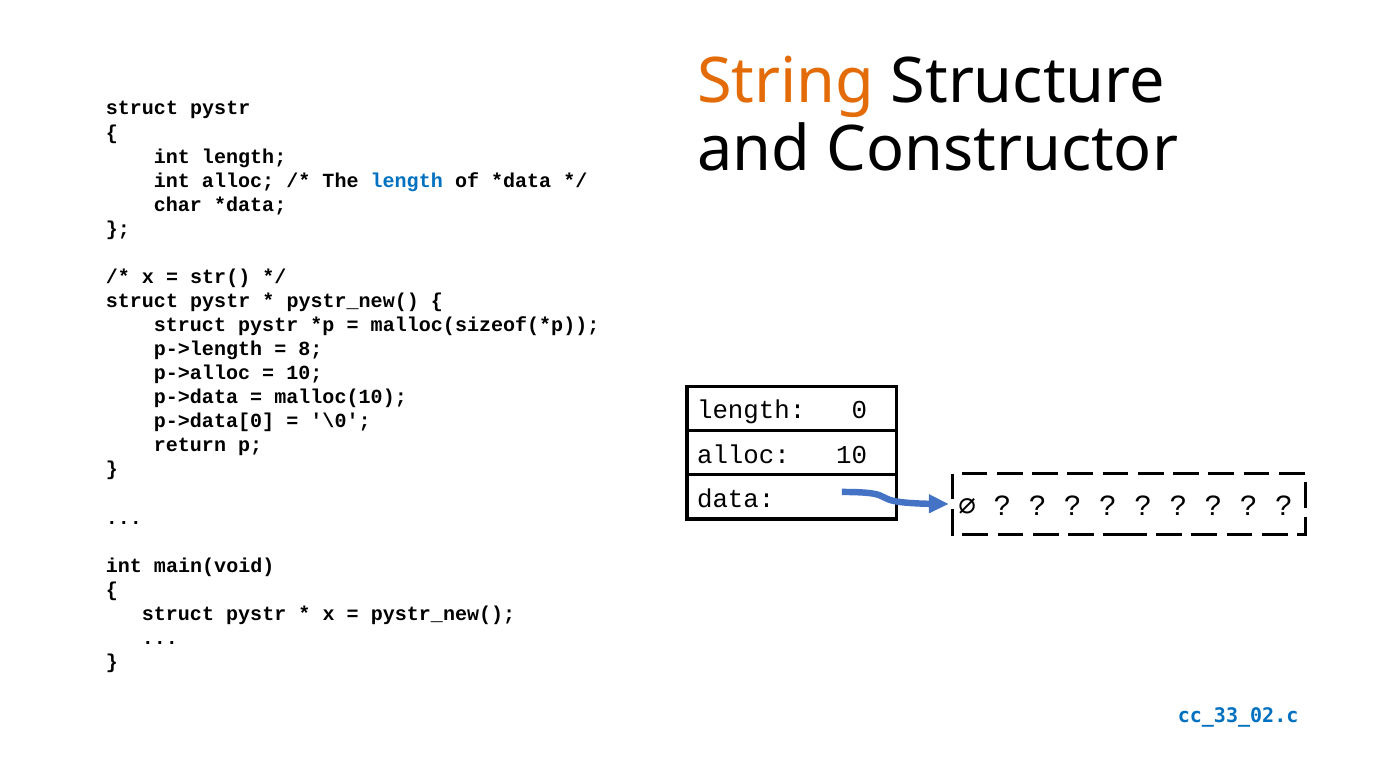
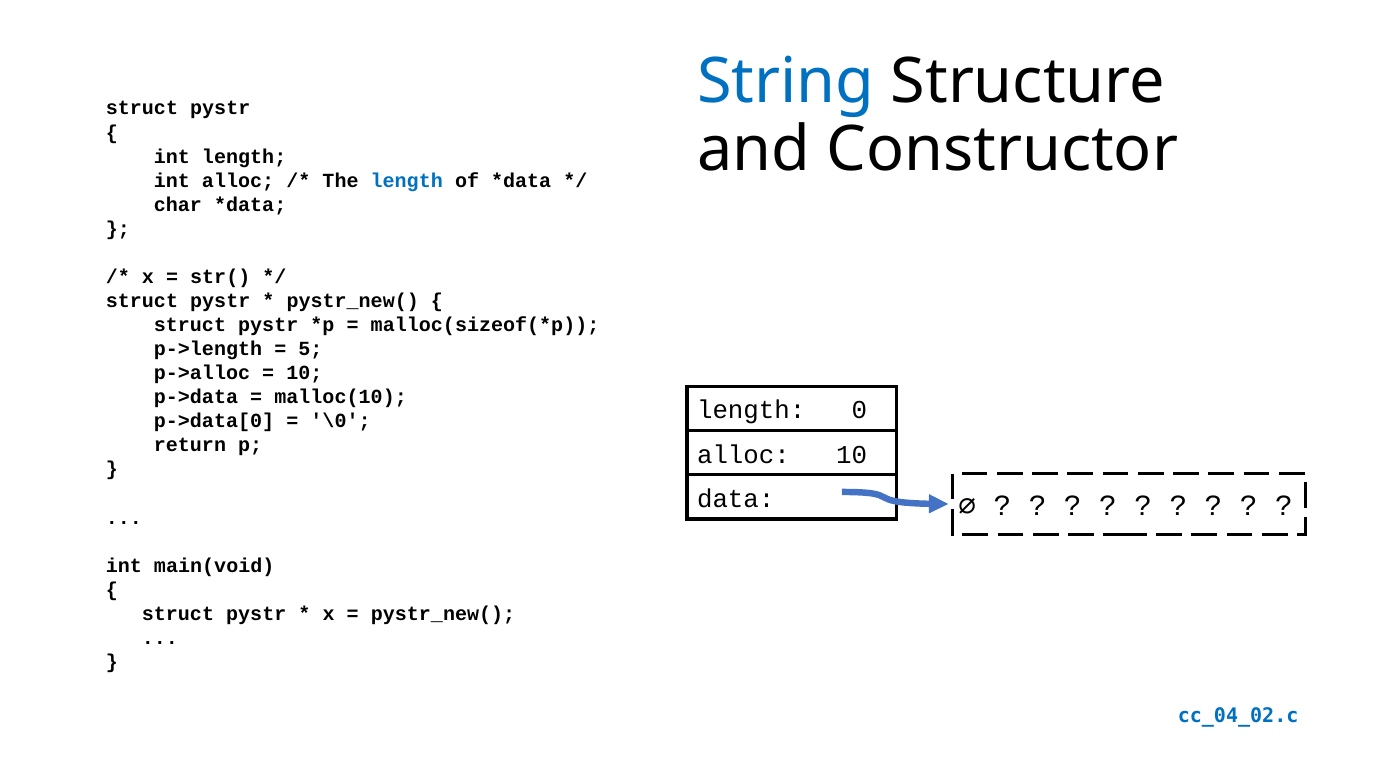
String colour: orange -> blue
8: 8 -> 5
cc_33_02.c: cc_33_02.c -> cc_04_02.c
